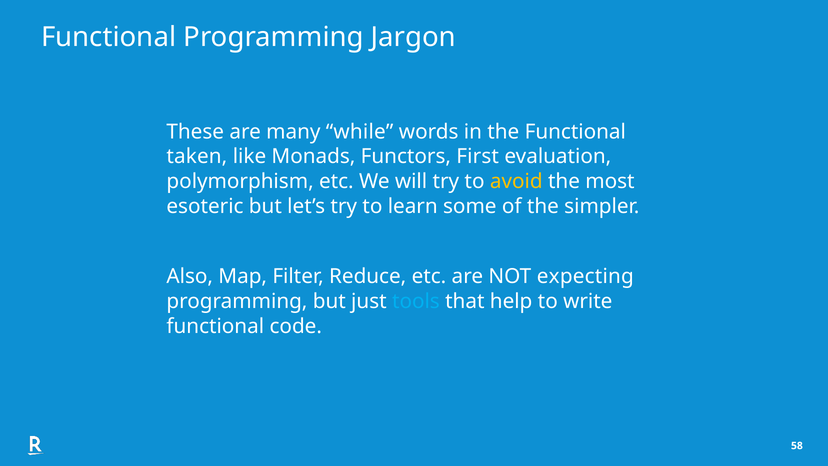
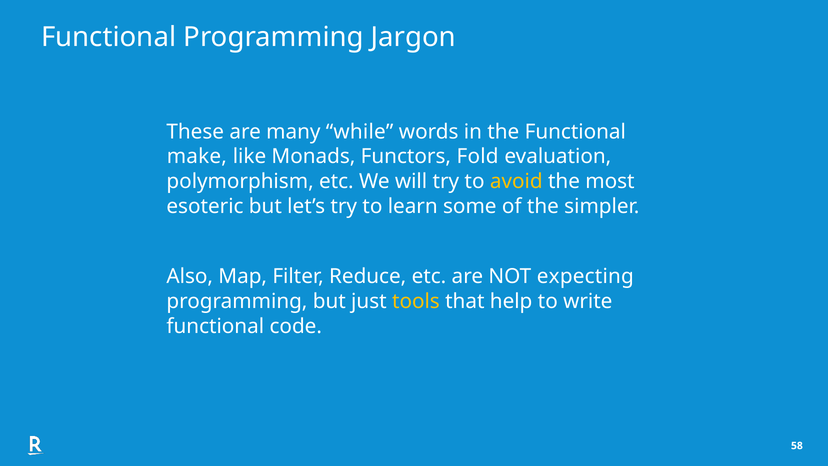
taken: taken -> make
First: First -> Fold
tools colour: light blue -> yellow
